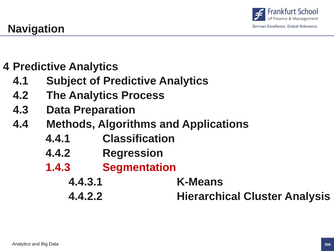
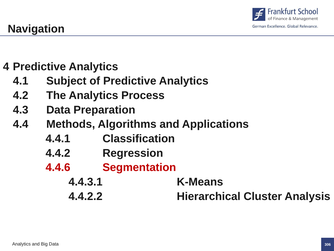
1.4.3: 1.4.3 -> 4.4.6
